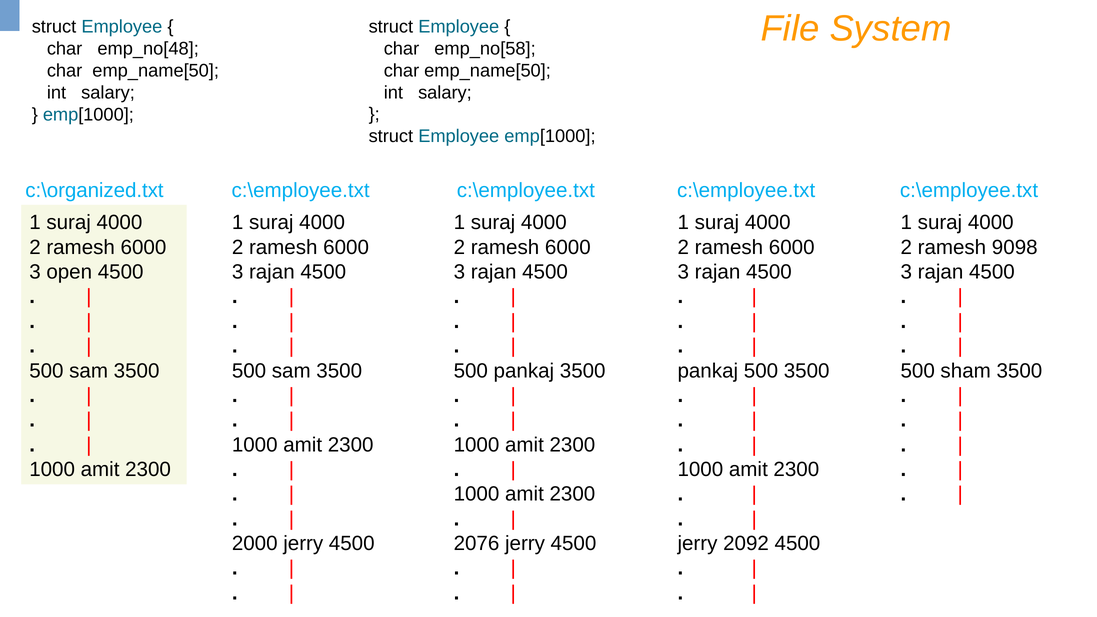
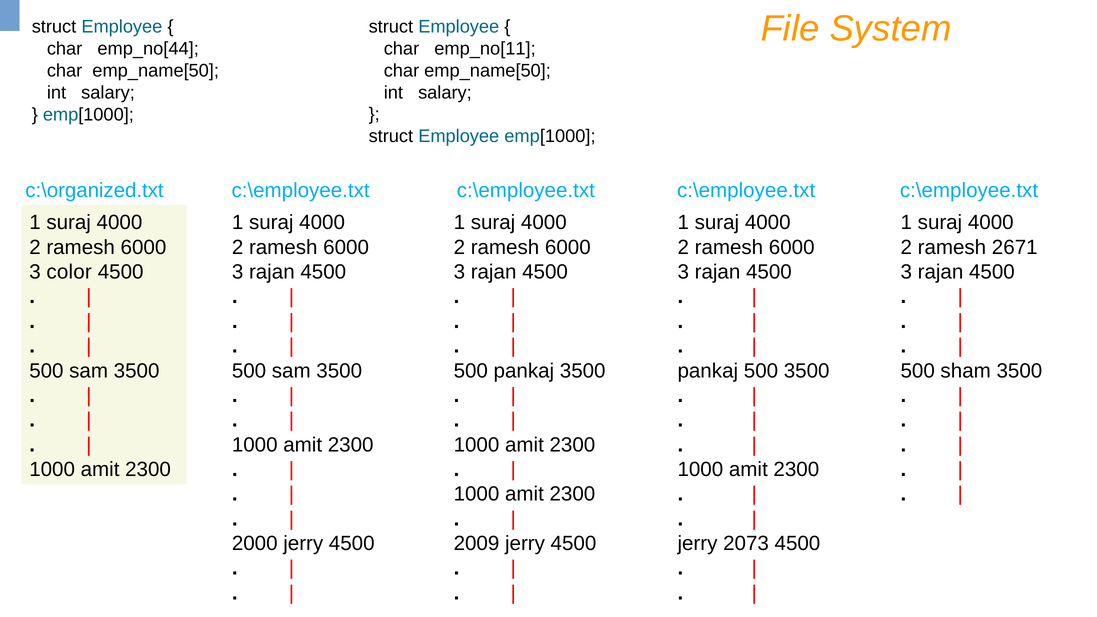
emp_no[48: emp_no[48 -> emp_no[44
emp_no[58: emp_no[58 -> emp_no[11
9098: 9098 -> 2671
open: open -> color
2076: 2076 -> 2009
2092: 2092 -> 2073
